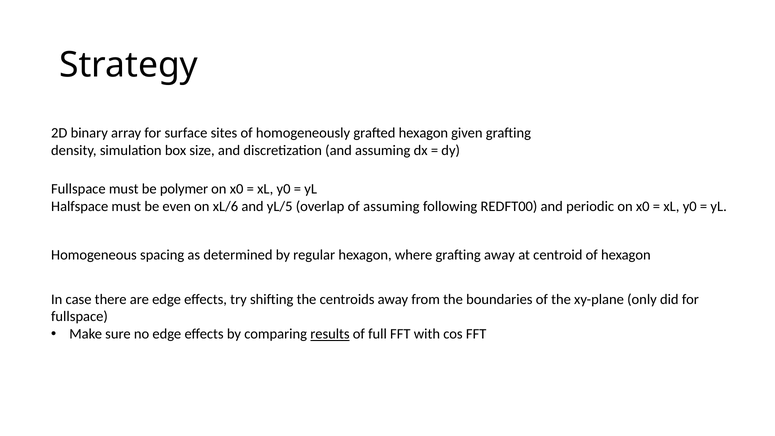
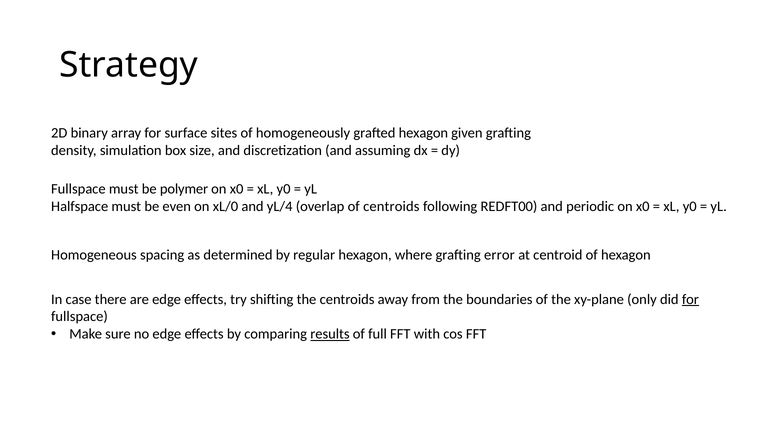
xL/6: xL/6 -> xL/0
yL/5: yL/5 -> yL/4
of assuming: assuming -> centroids
grafting away: away -> error
for at (690, 299) underline: none -> present
